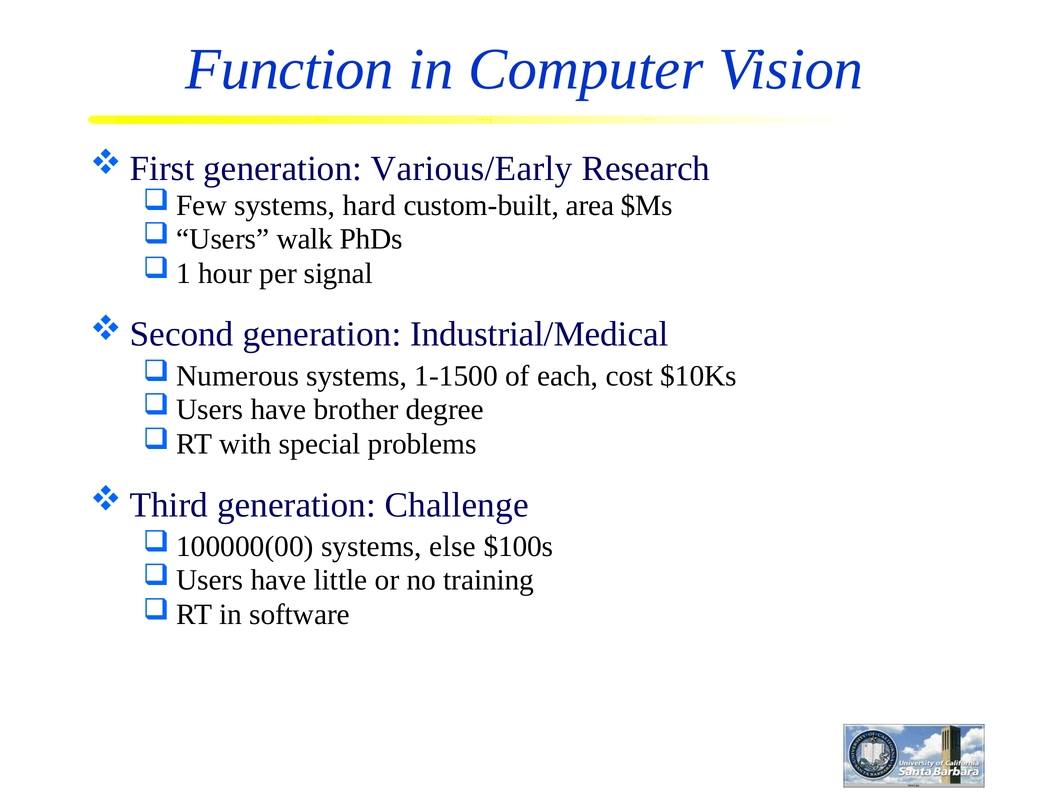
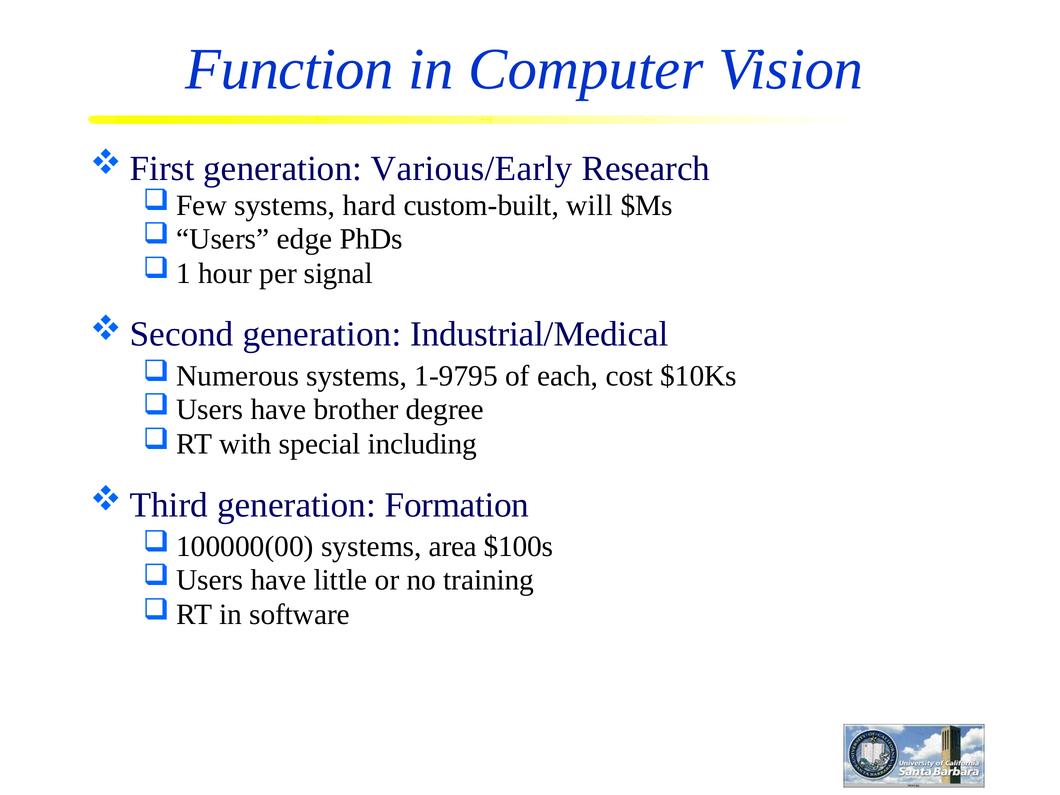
area: area -> will
walk: walk -> edge
1-1500: 1-1500 -> 1-9795
problems: problems -> including
Challenge: Challenge -> Formation
else: else -> area
